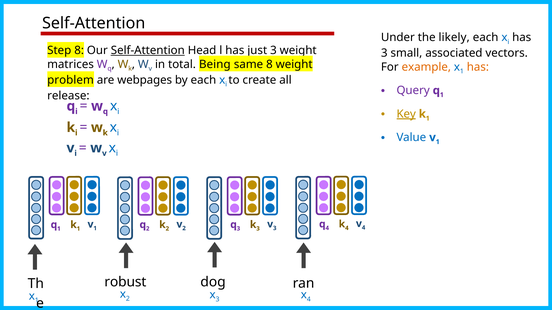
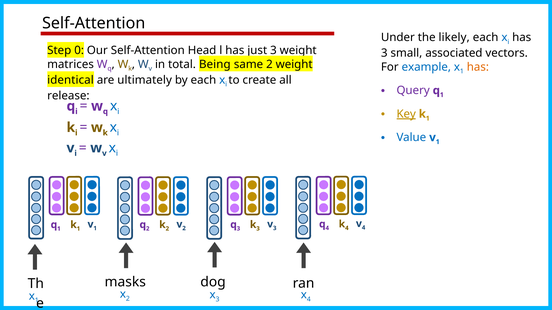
Step 8: 8 -> 0
Self-Attention at (148, 51) underline: present -> none
same 8: 8 -> 2
example colour: orange -> blue
problem: problem -> identical
webpages: webpages -> ultimately
robust: robust -> masks
